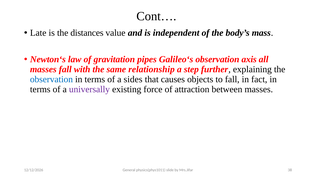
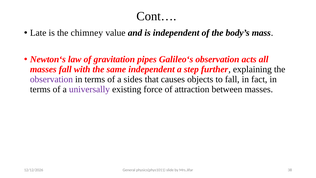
distances: distances -> chimney
axis: axis -> acts
same relationship: relationship -> independent
observation at (51, 79) colour: blue -> purple
